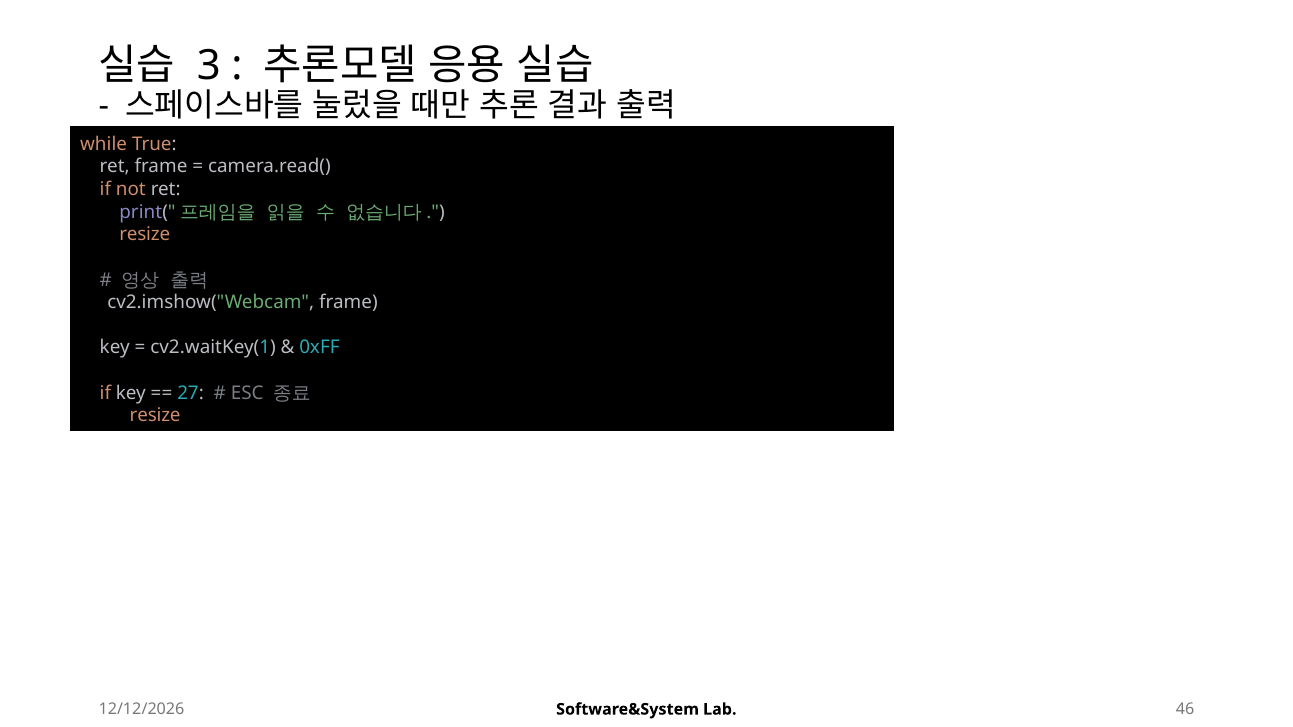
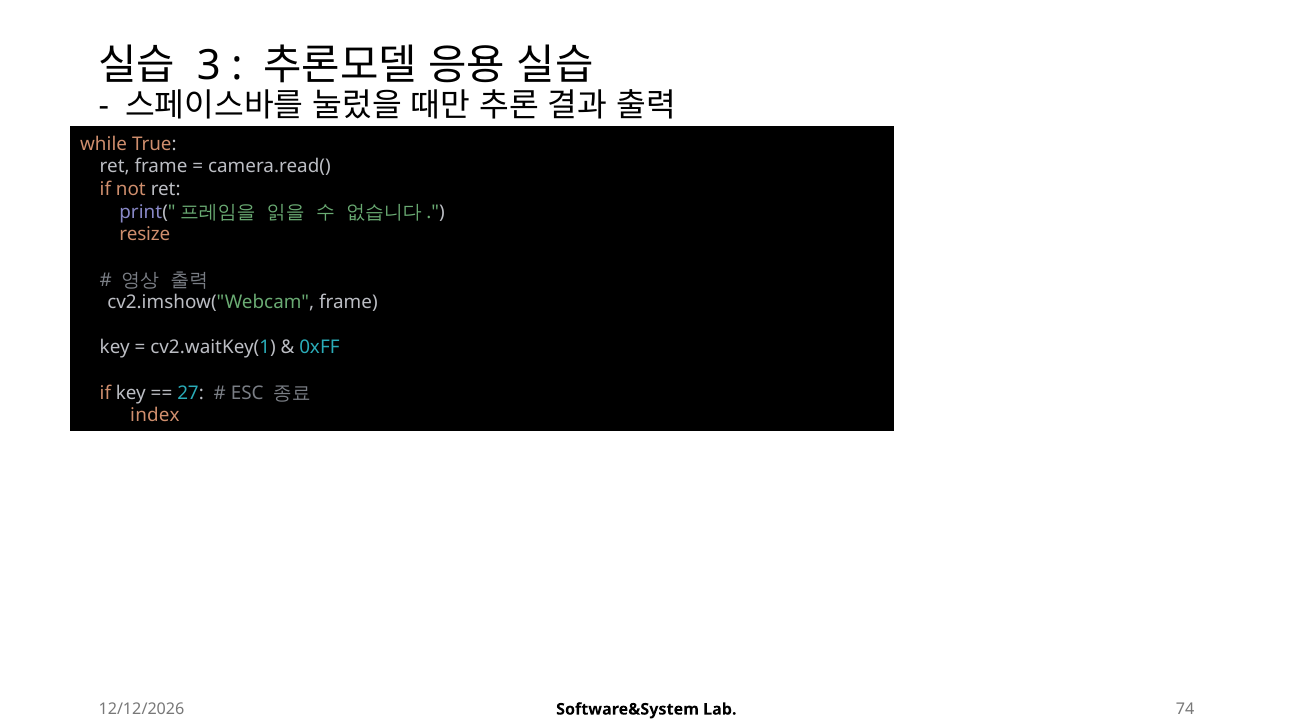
resize at (155, 416): resize -> index
46: 46 -> 74
